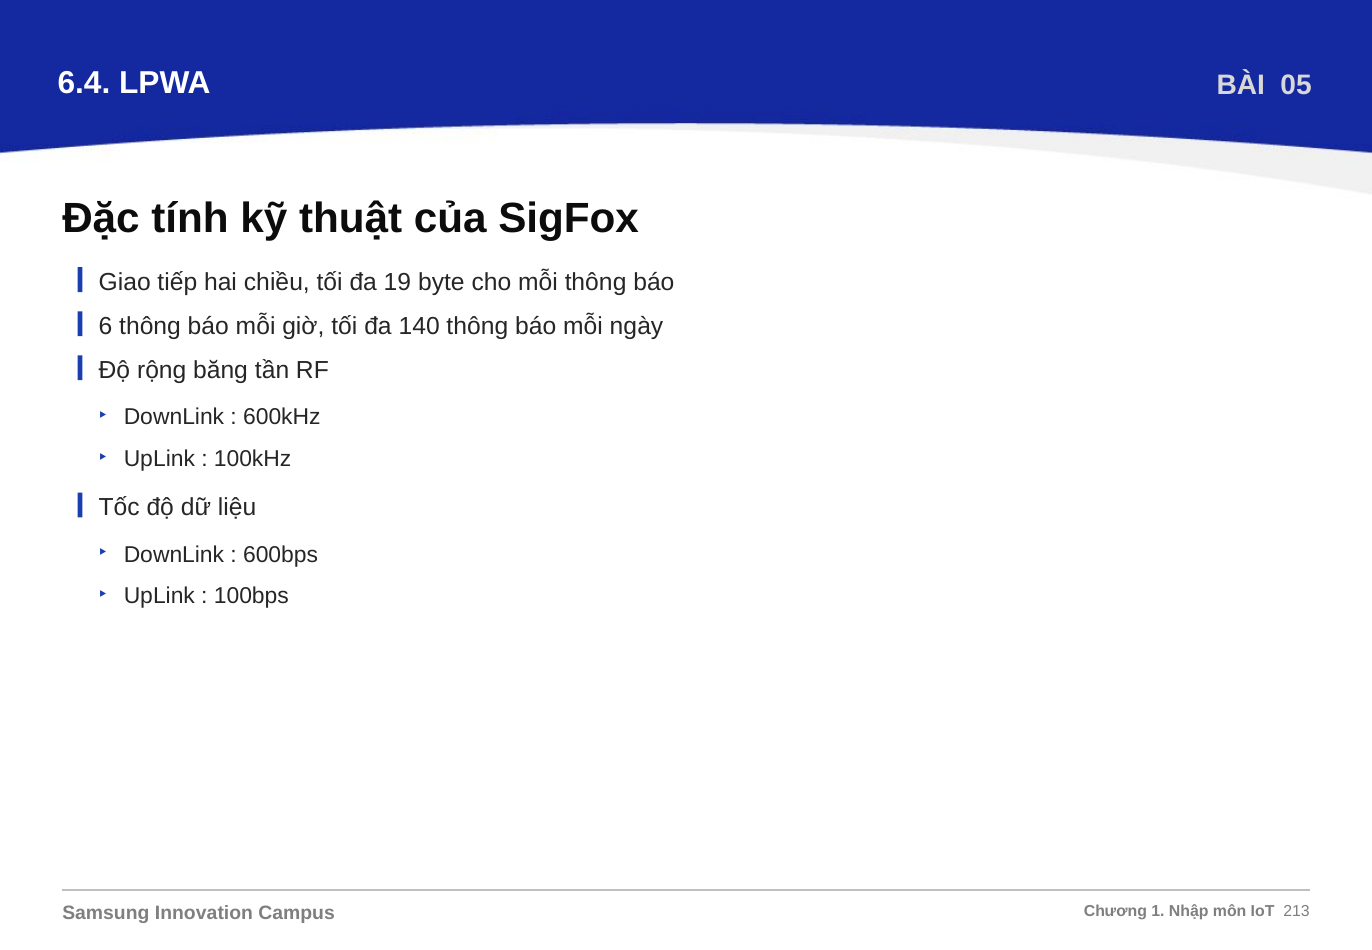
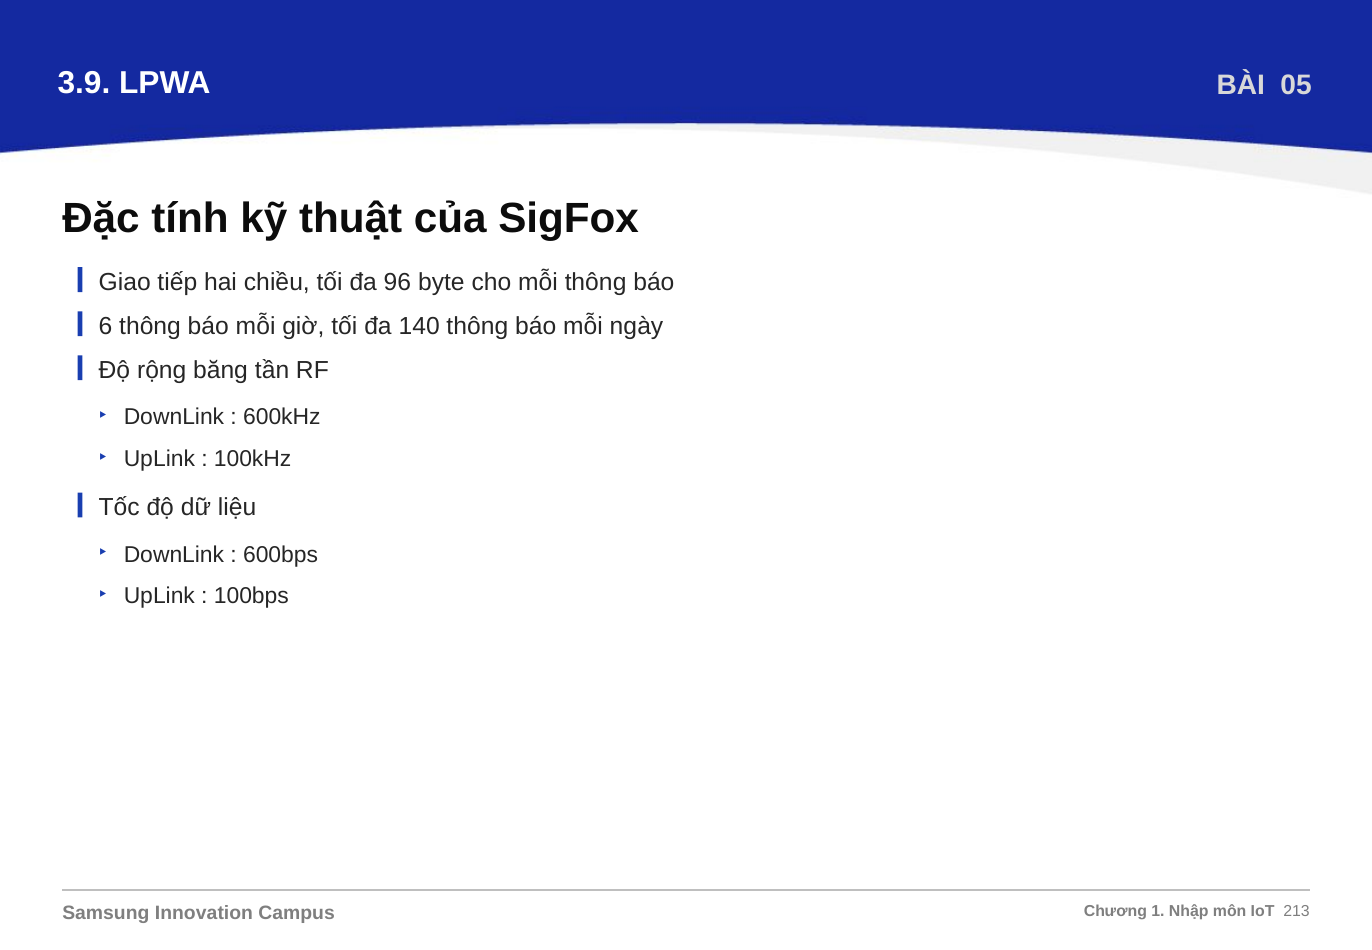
6.4: 6.4 -> 3.9
19: 19 -> 96
